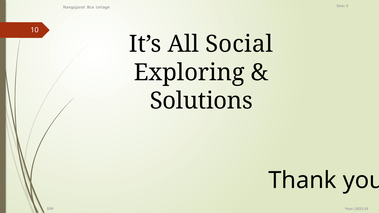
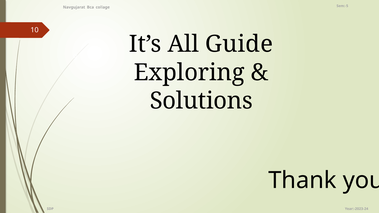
Social: Social -> Guide
